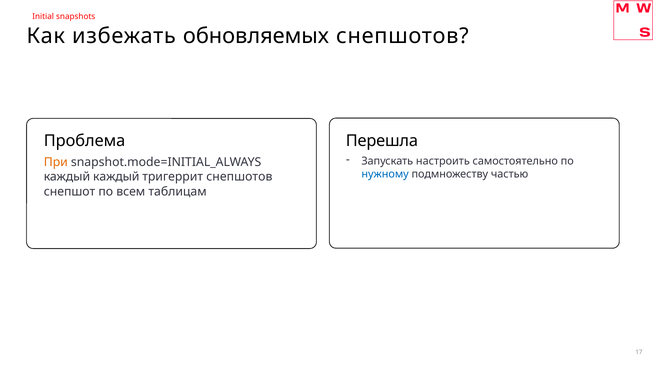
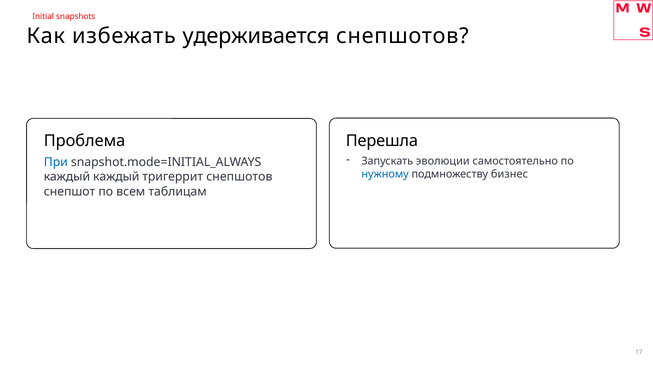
обновляемых: обновляемых -> удерживается
настроить: настроить -> эволюции
При colour: orange -> blue
частью: частью -> бизнес
